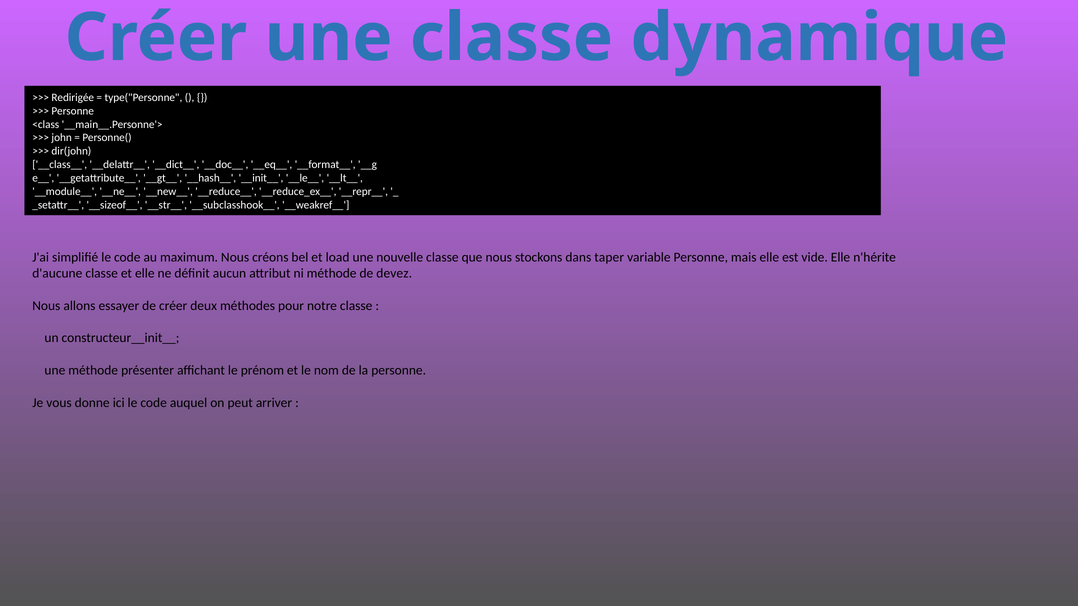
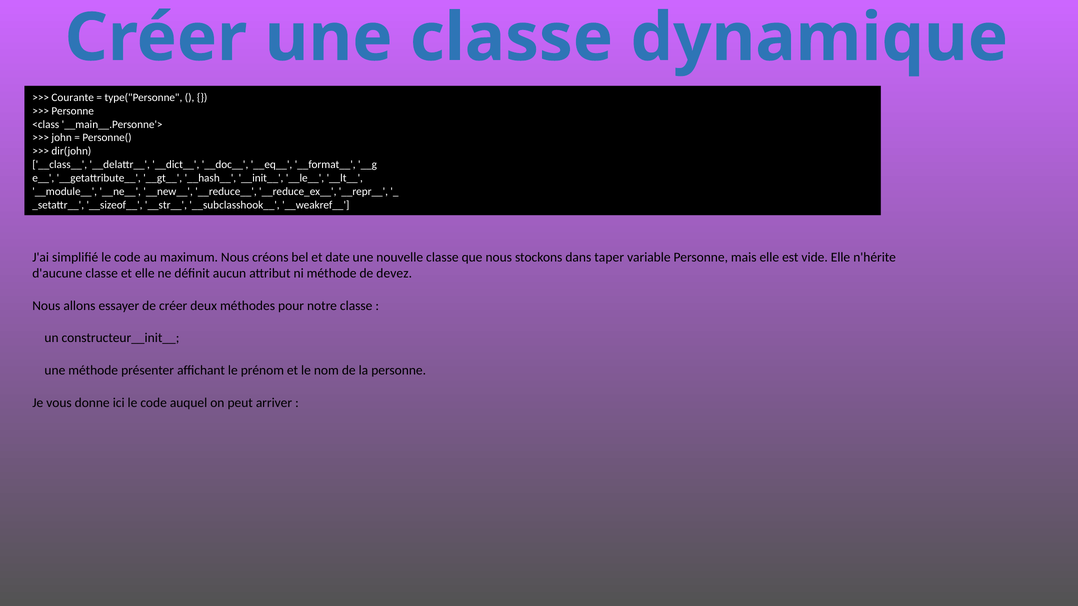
Redirigée: Redirigée -> Courante
load: load -> date
